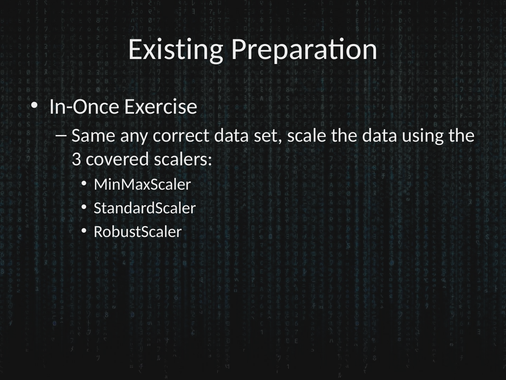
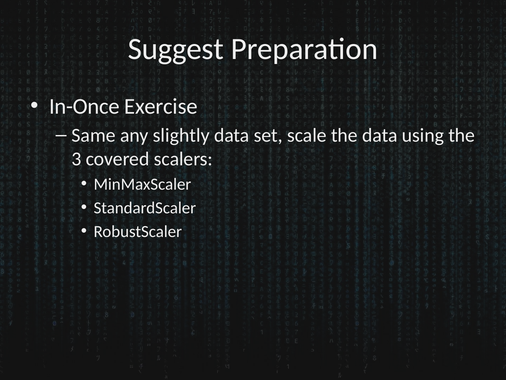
Existing: Existing -> Suggest
correct: correct -> slightly
